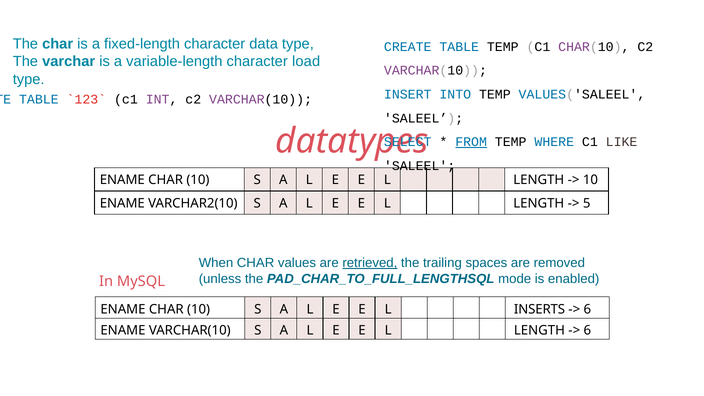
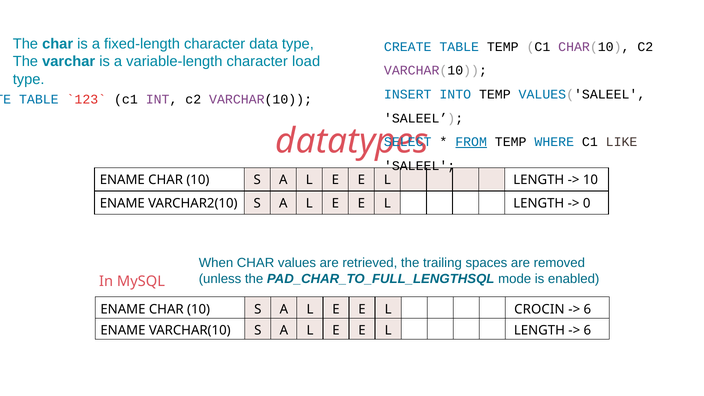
5: 5 -> 0
retrieved underline: present -> none
INSERTS: INSERTS -> CROCIN
